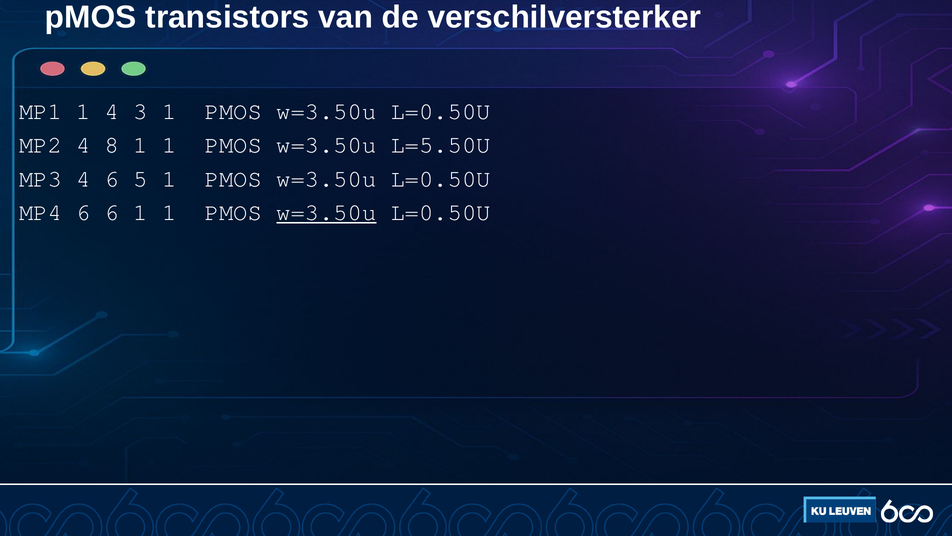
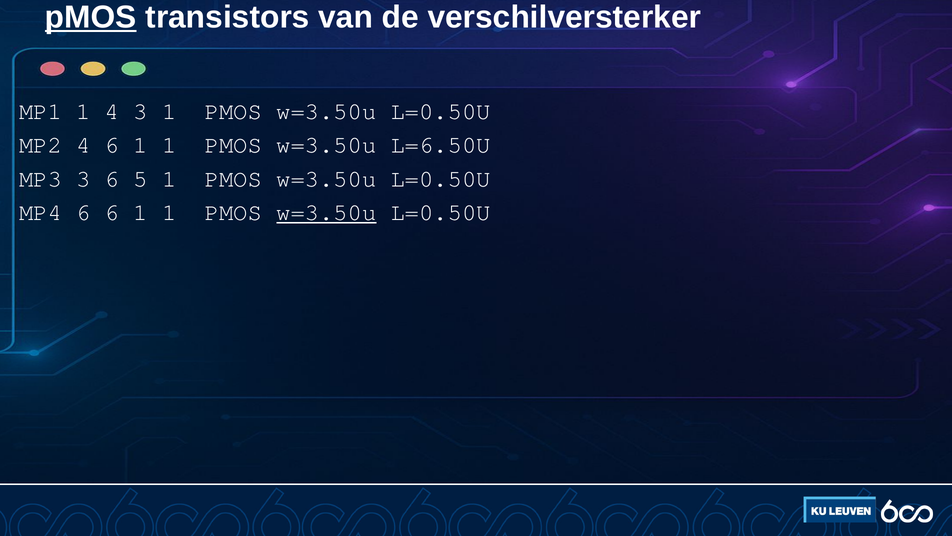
pMOS at (91, 17) underline: none -> present
4 8: 8 -> 6
L=5.50U: L=5.50U -> L=6.50U
MP3 4: 4 -> 3
